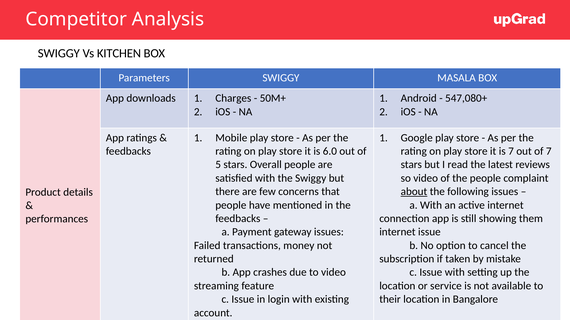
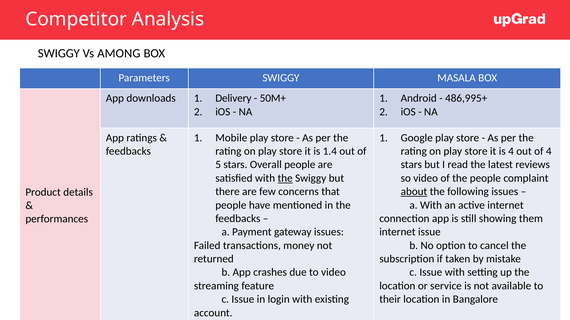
KITCHEN: KITCHEN -> AMONG
Charges: Charges -> Delivery
547,080+: 547,080+ -> 486,995+
6.0: 6.0 -> 1.4
is 7: 7 -> 4
of 7: 7 -> 4
the at (285, 178) underline: none -> present
